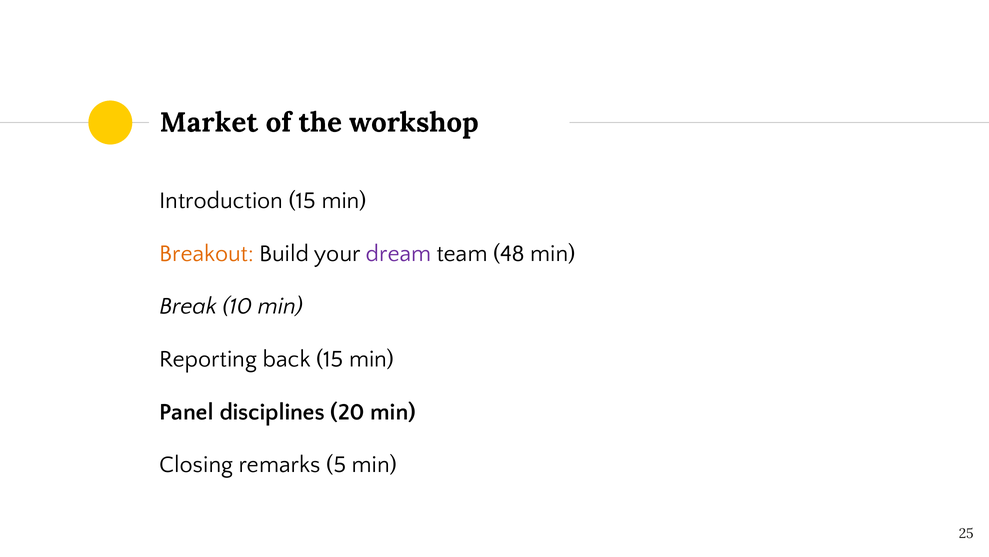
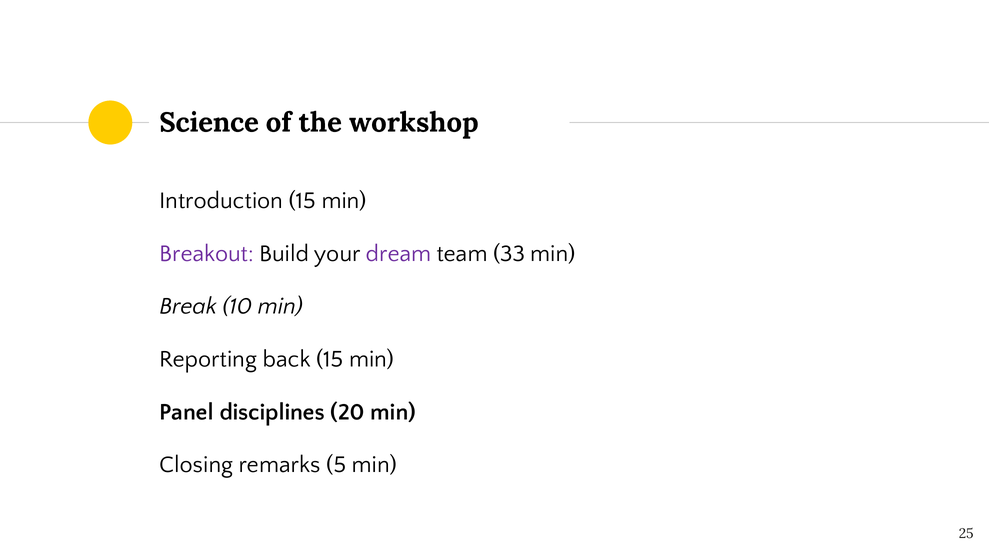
Market: Market -> Science
Breakout colour: orange -> purple
48: 48 -> 33
